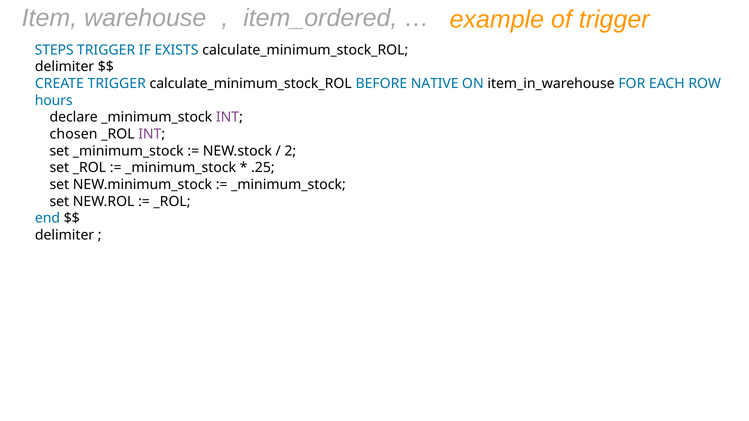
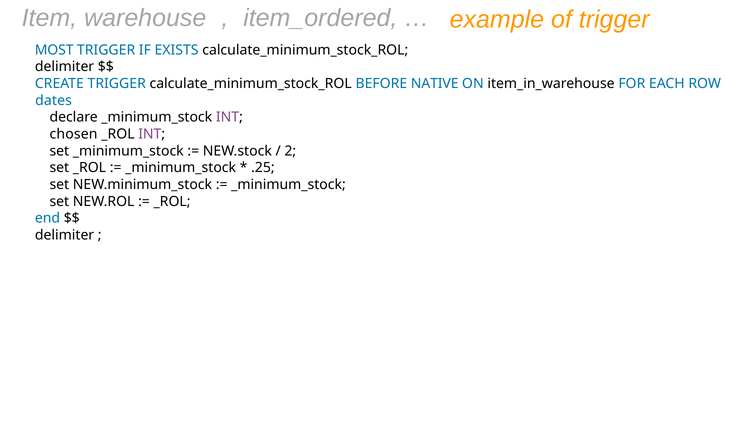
STEPS: STEPS -> MOST
hours: hours -> dates
